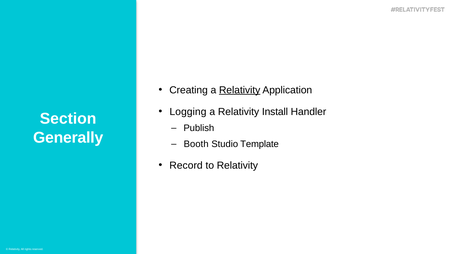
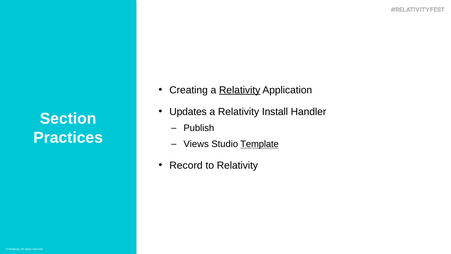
Logging: Logging -> Updates
Generally: Generally -> Practices
Booth: Booth -> Views
Template underline: none -> present
